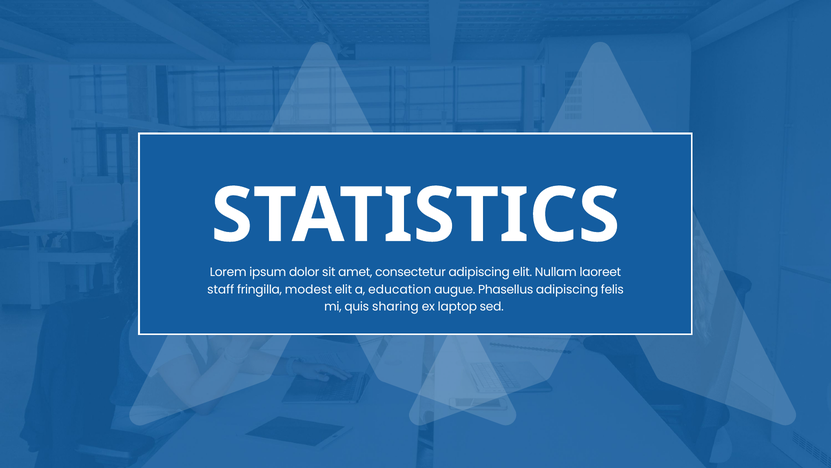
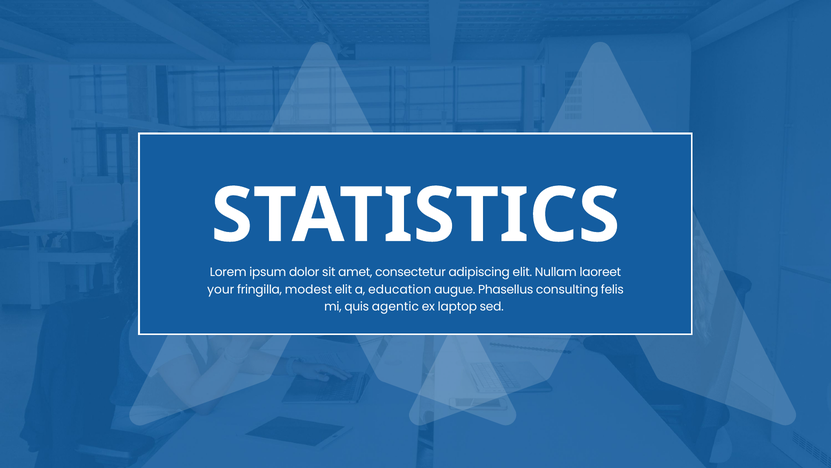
staff: staff -> your
Phasellus adipiscing: adipiscing -> consulting
sharing: sharing -> agentic
